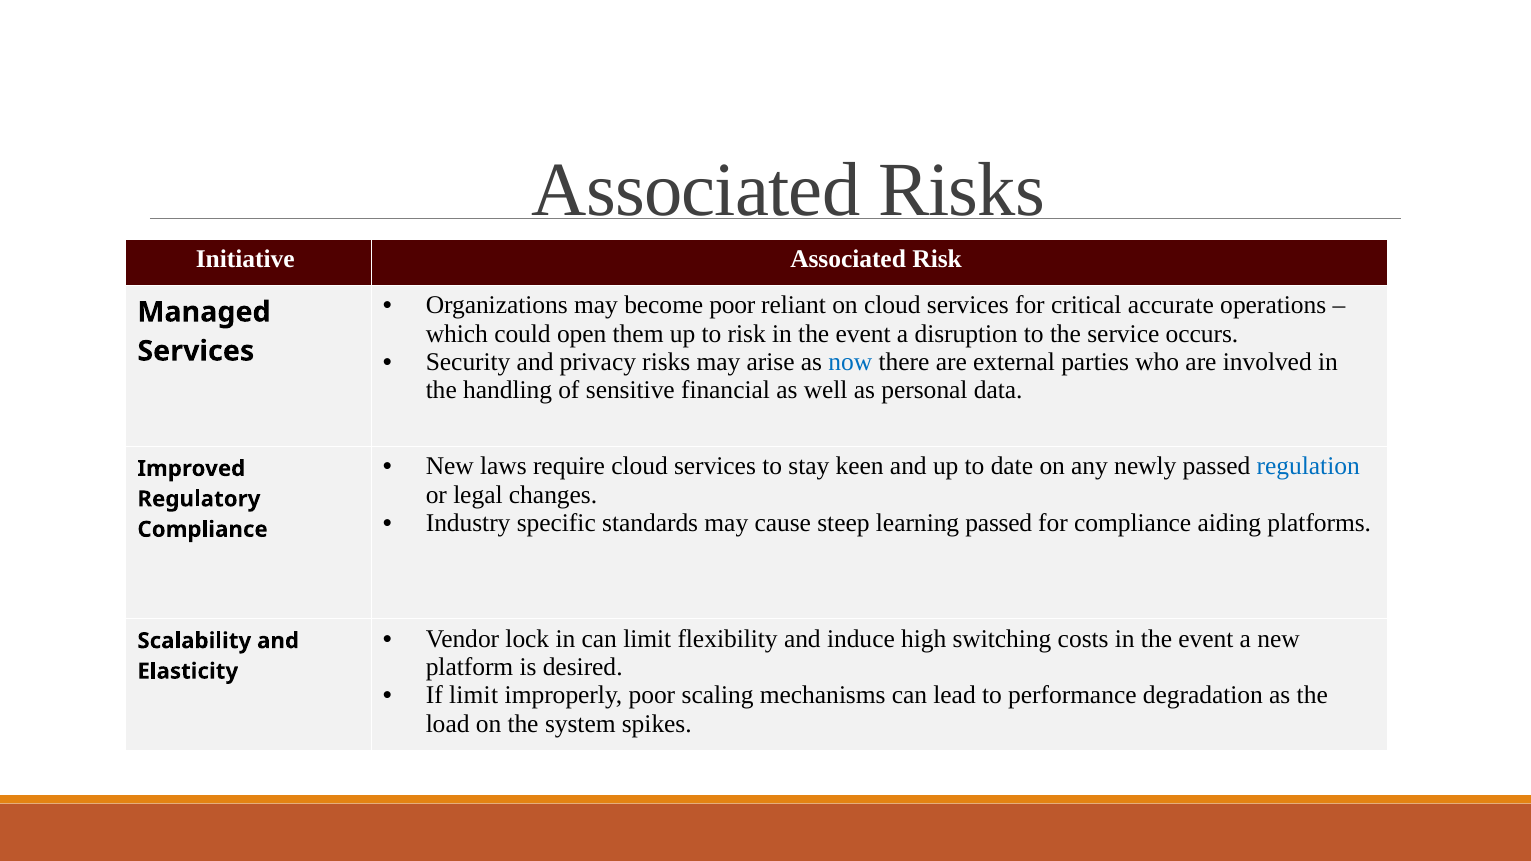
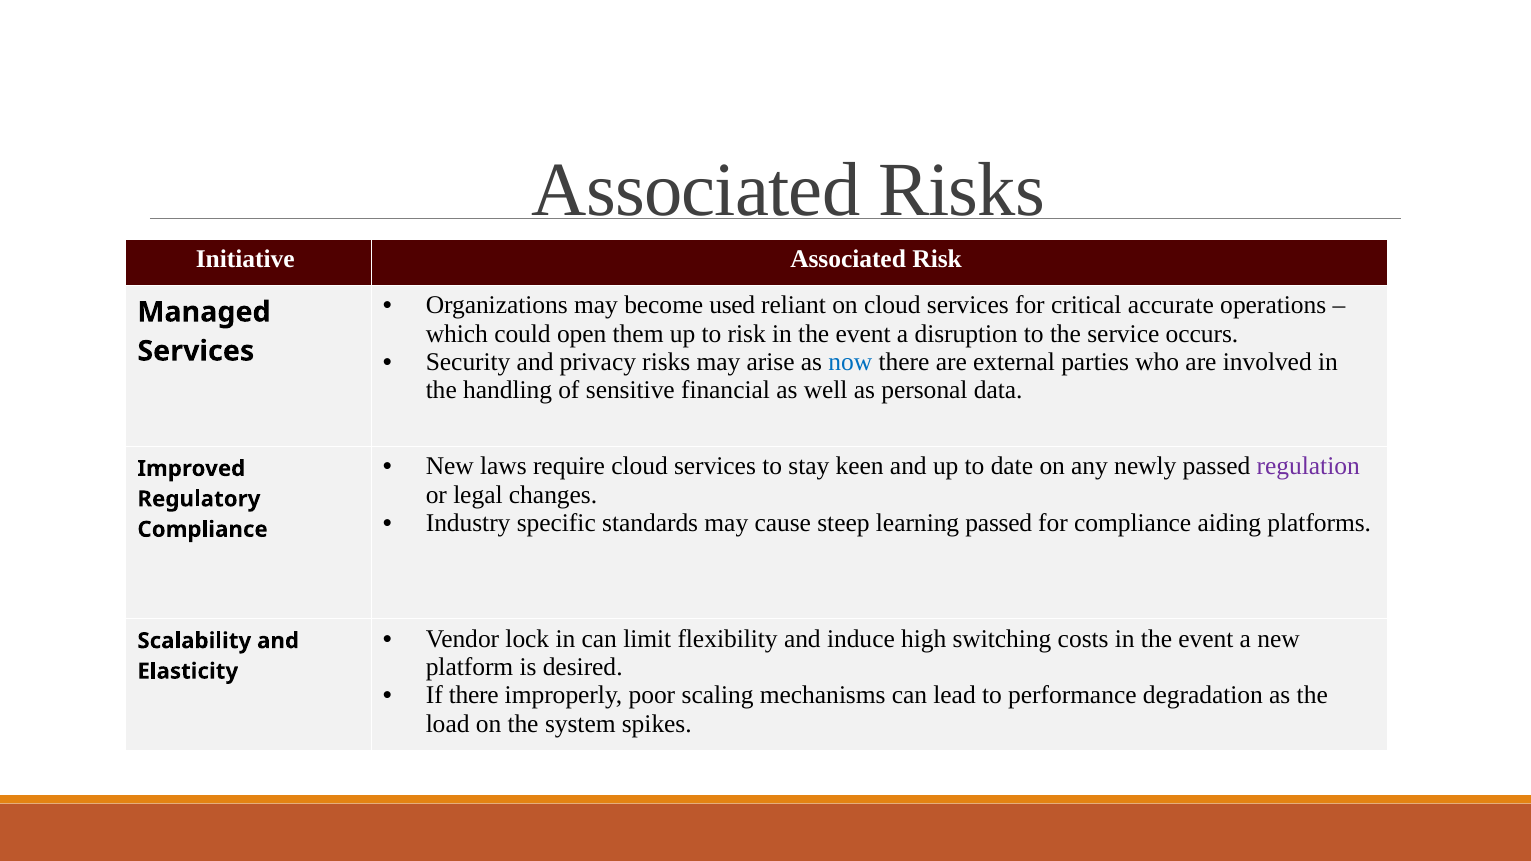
become poor: poor -> used
regulation colour: blue -> purple
If limit: limit -> there
